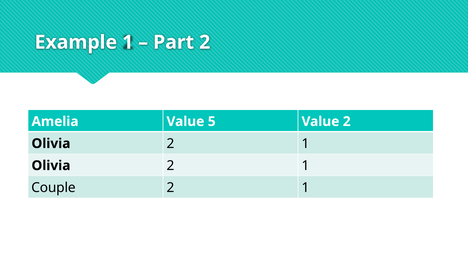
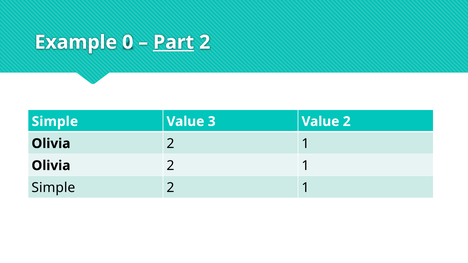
Example 1: 1 -> 0
Part underline: none -> present
Amelia at (55, 122): Amelia -> Simple
5: 5 -> 3
Couple at (53, 188): Couple -> Simple
